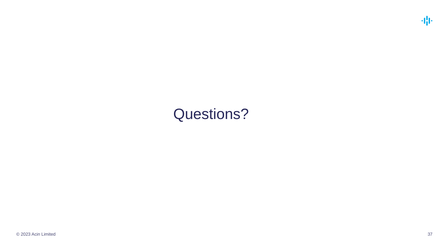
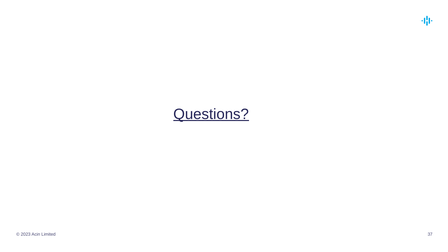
Questions underline: none -> present
